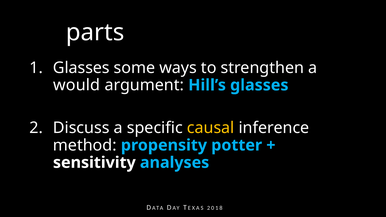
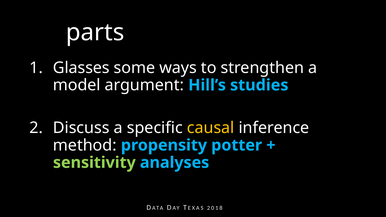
would: would -> model
Hill’s glasses: glasses -> studies
sensitivity colour: white -> light green
